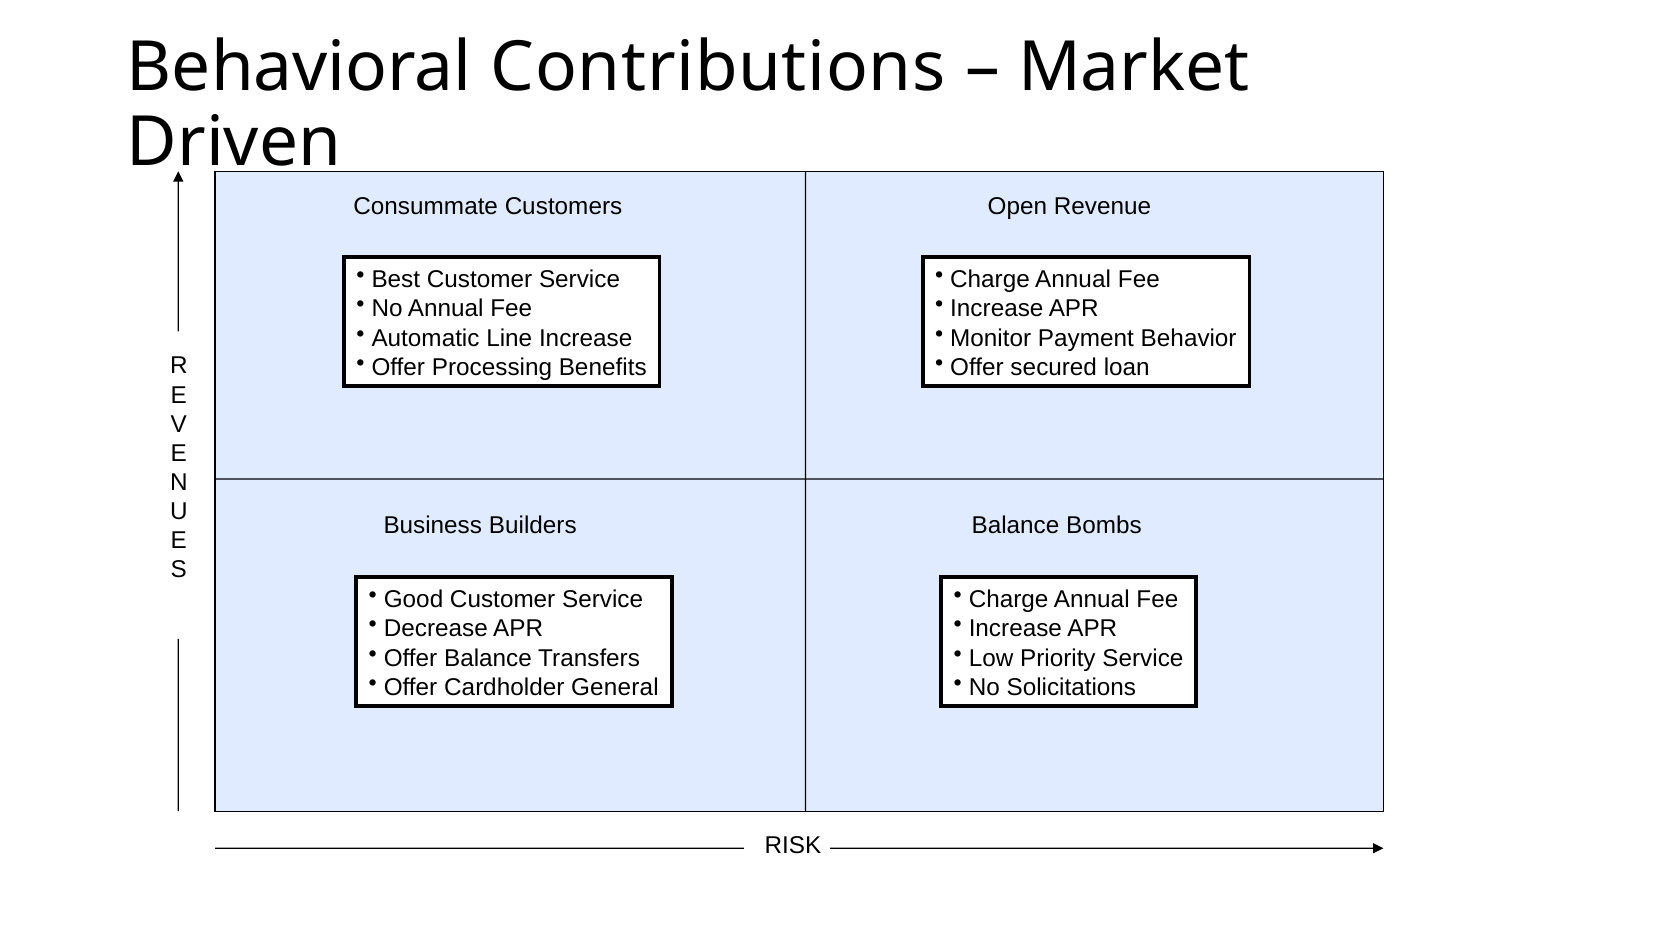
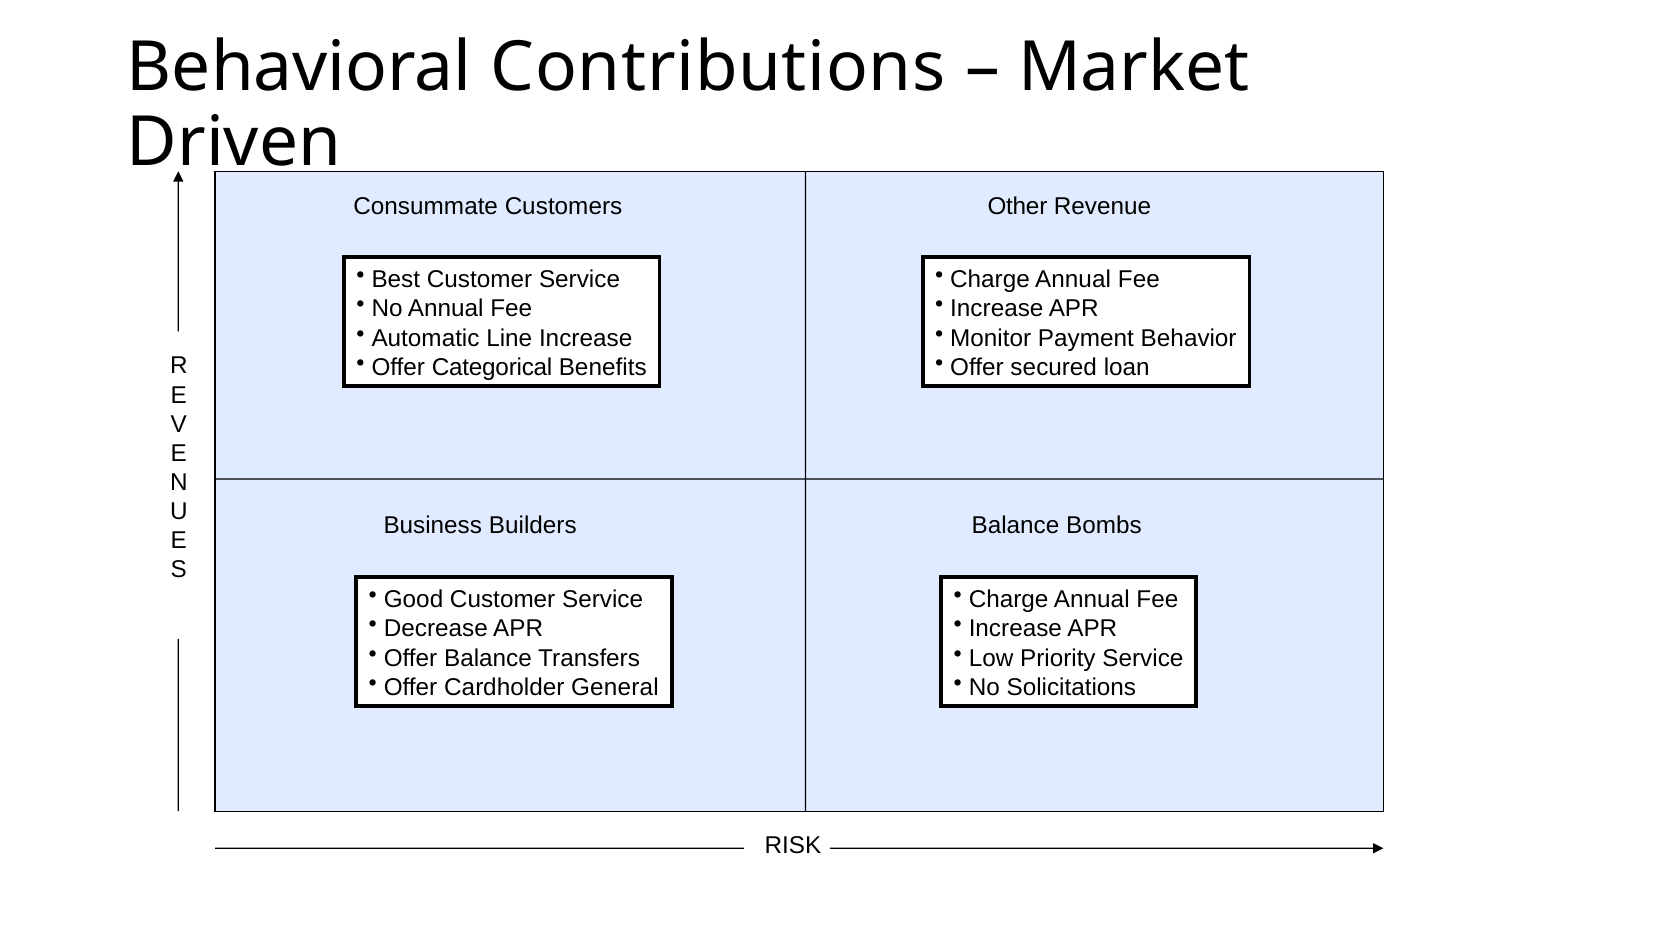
Open: Open -> Other
Processing: Processing -> Categorical
